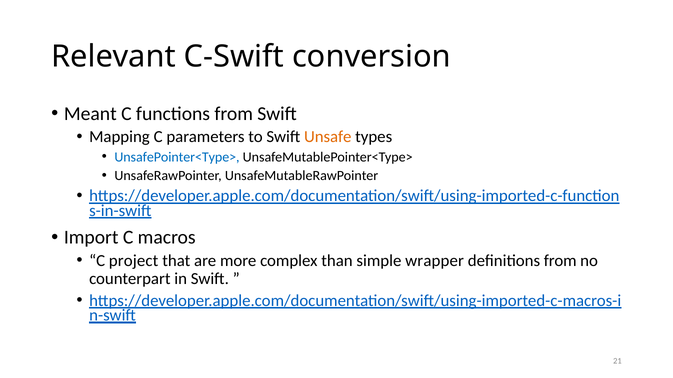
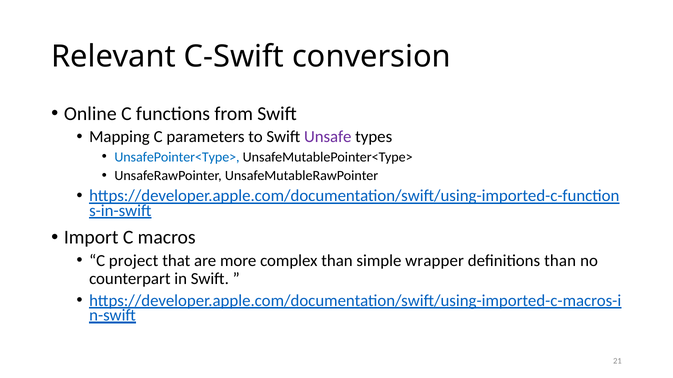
Meant: Meant -> Online
Unsafe colour: orange -> purple
definitions from: from -> than
